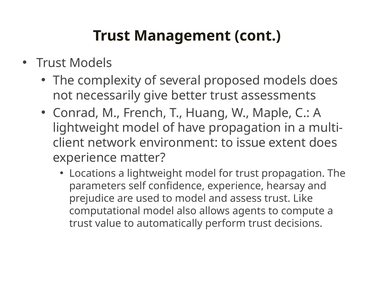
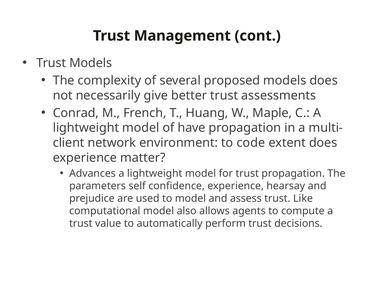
issue: issue -> code
Locations: Locations -> Advances
